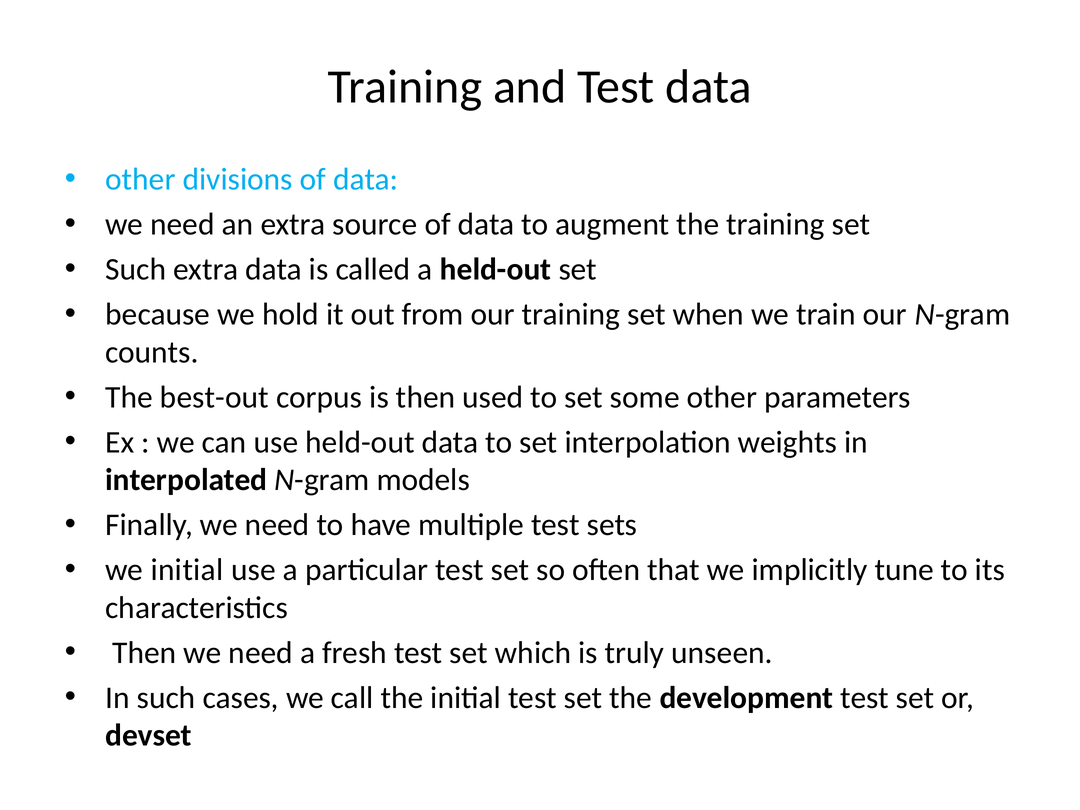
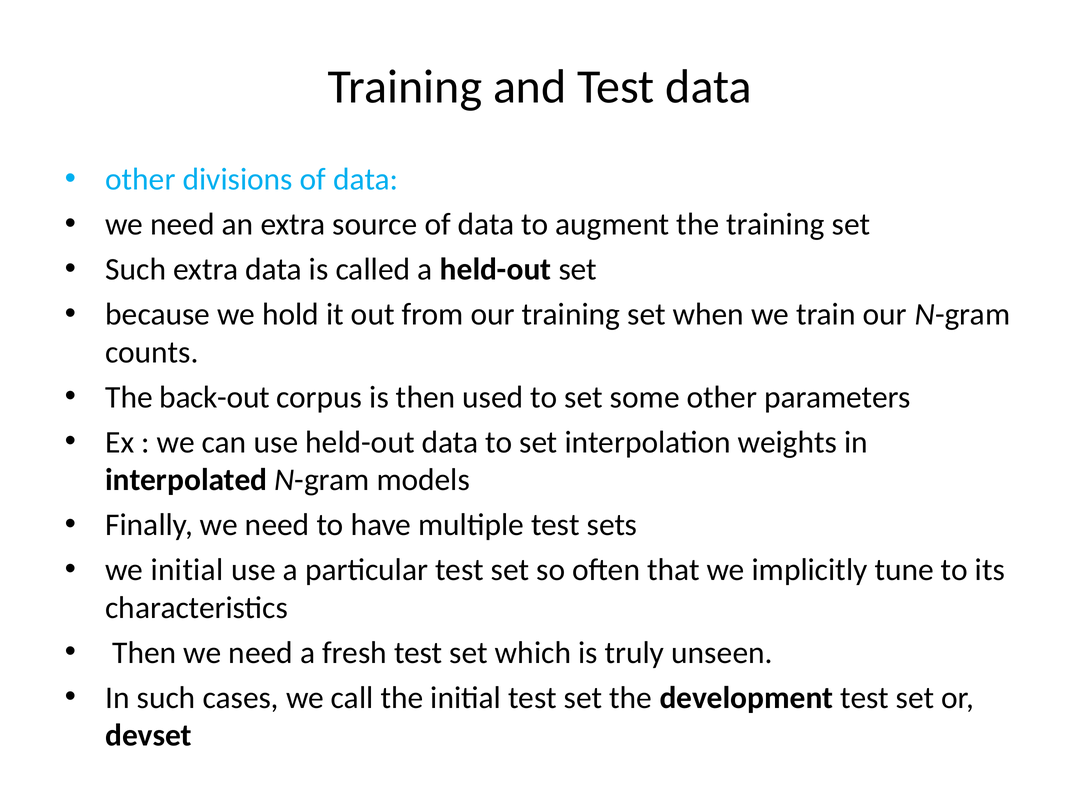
best-out: best-out -> back-out
